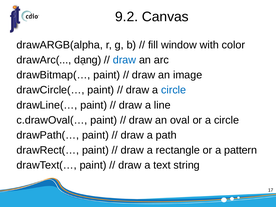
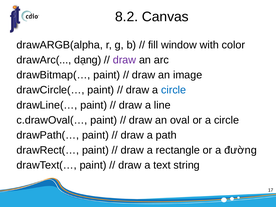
9.2: 9.2 -> 8.2
draw at (124, 60) colour: blue -> purple
pattern: pattern -> đường
